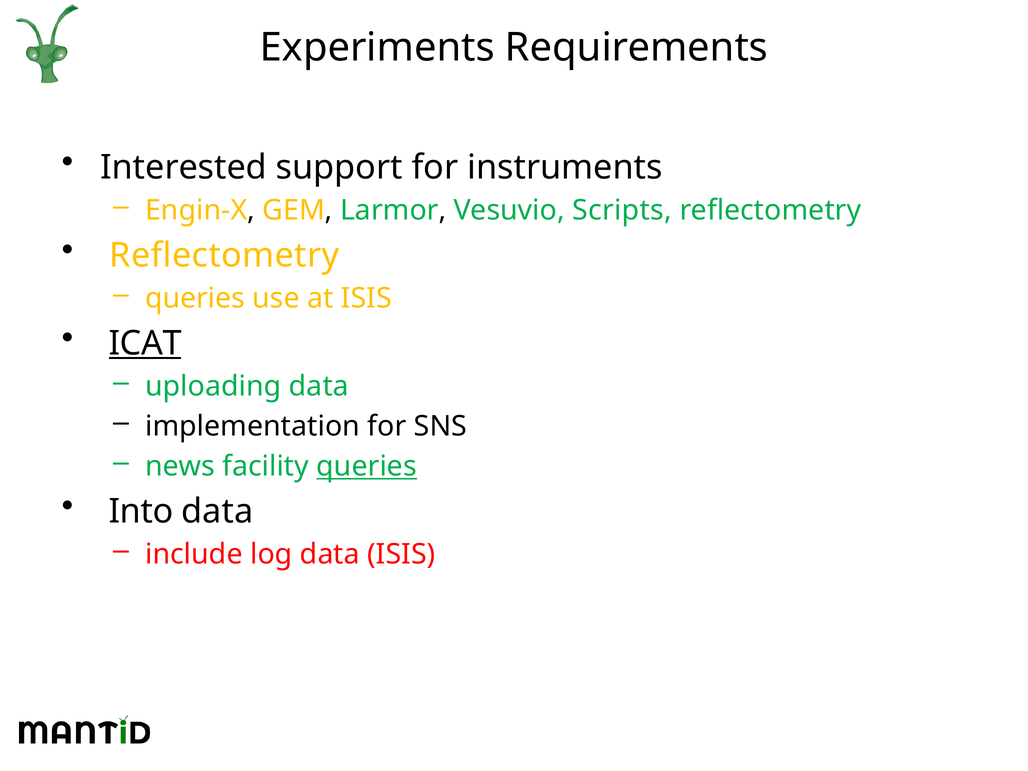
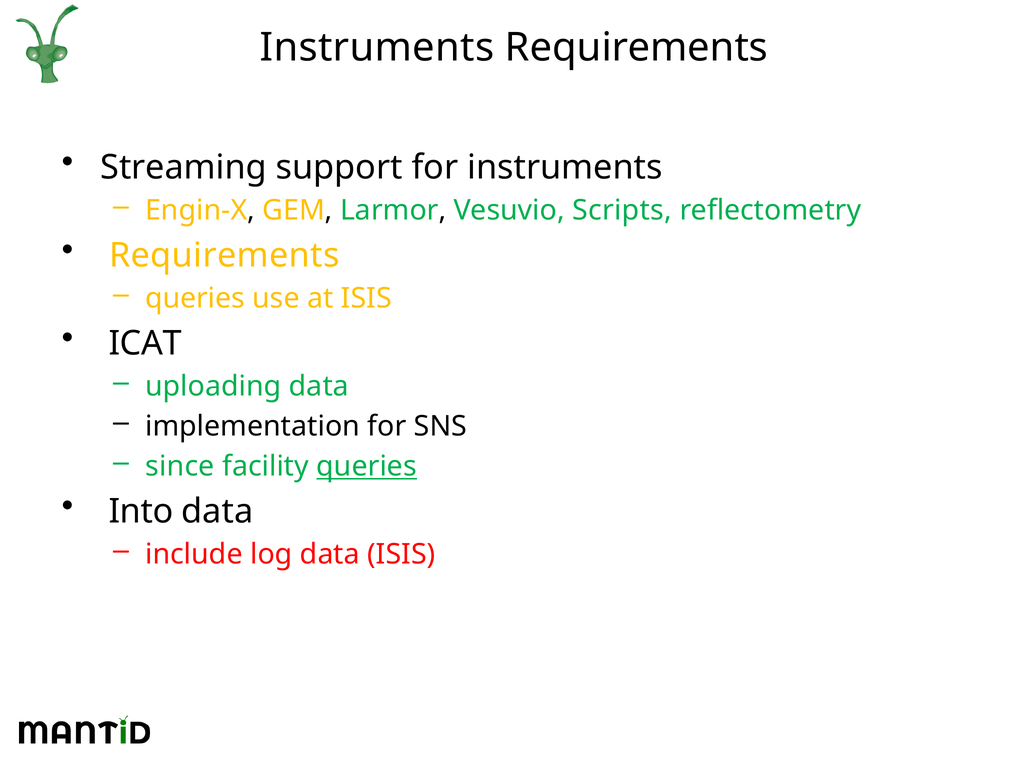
Experiments at (377, 48): Experiments -> Instruments
Interested: Interested -> Streaming
Reflectometry at (224, 255): Reflectometry -> Requirements
ICAT underline: present -> none
news: news -> since
